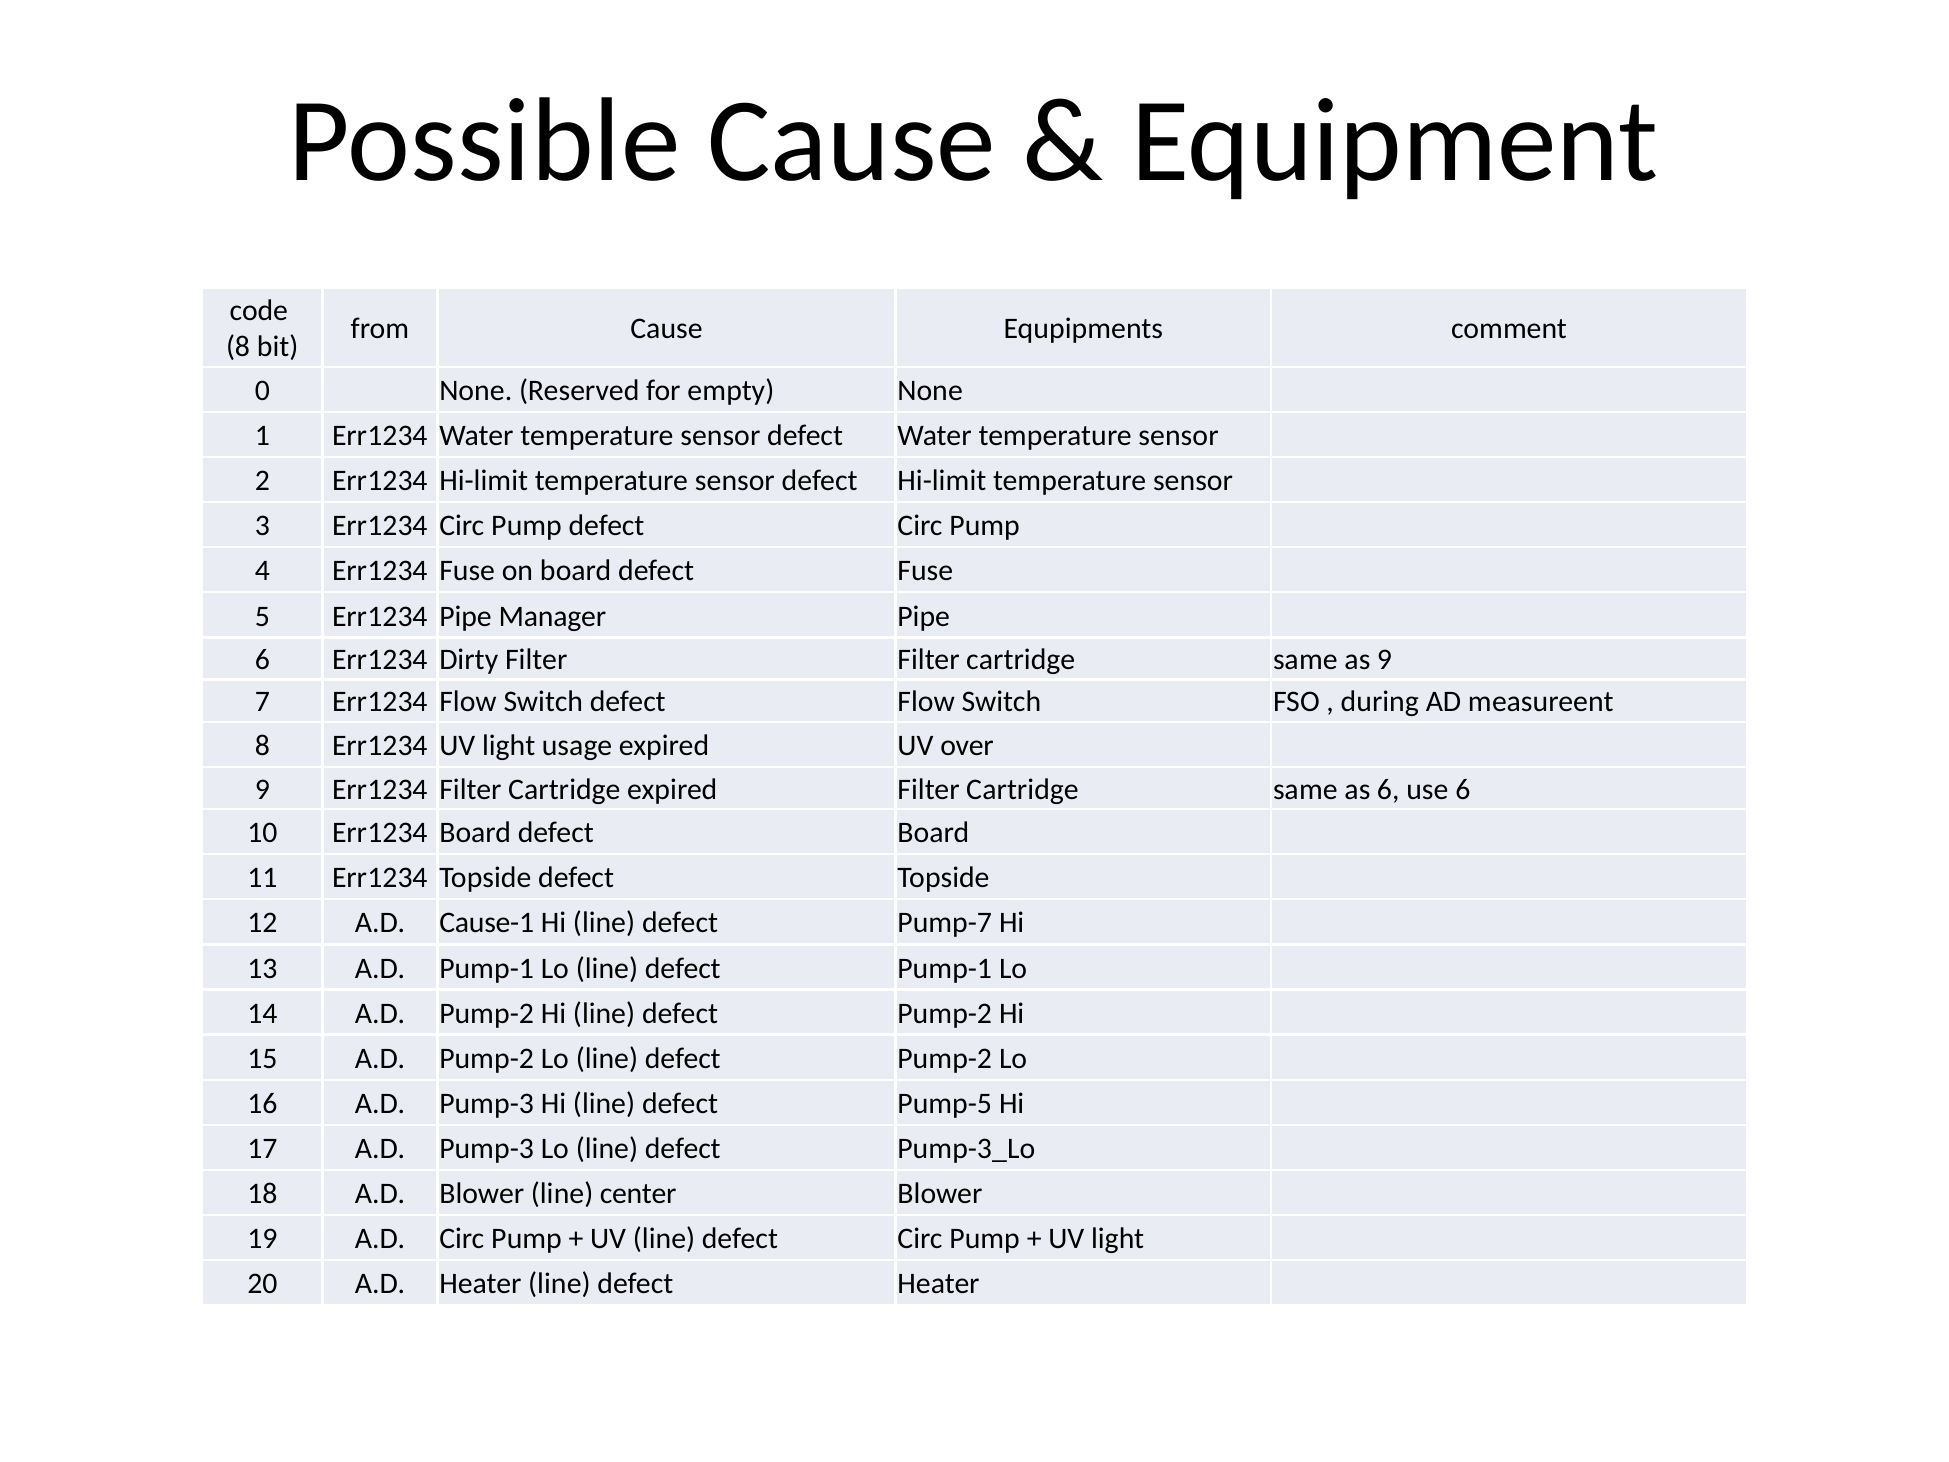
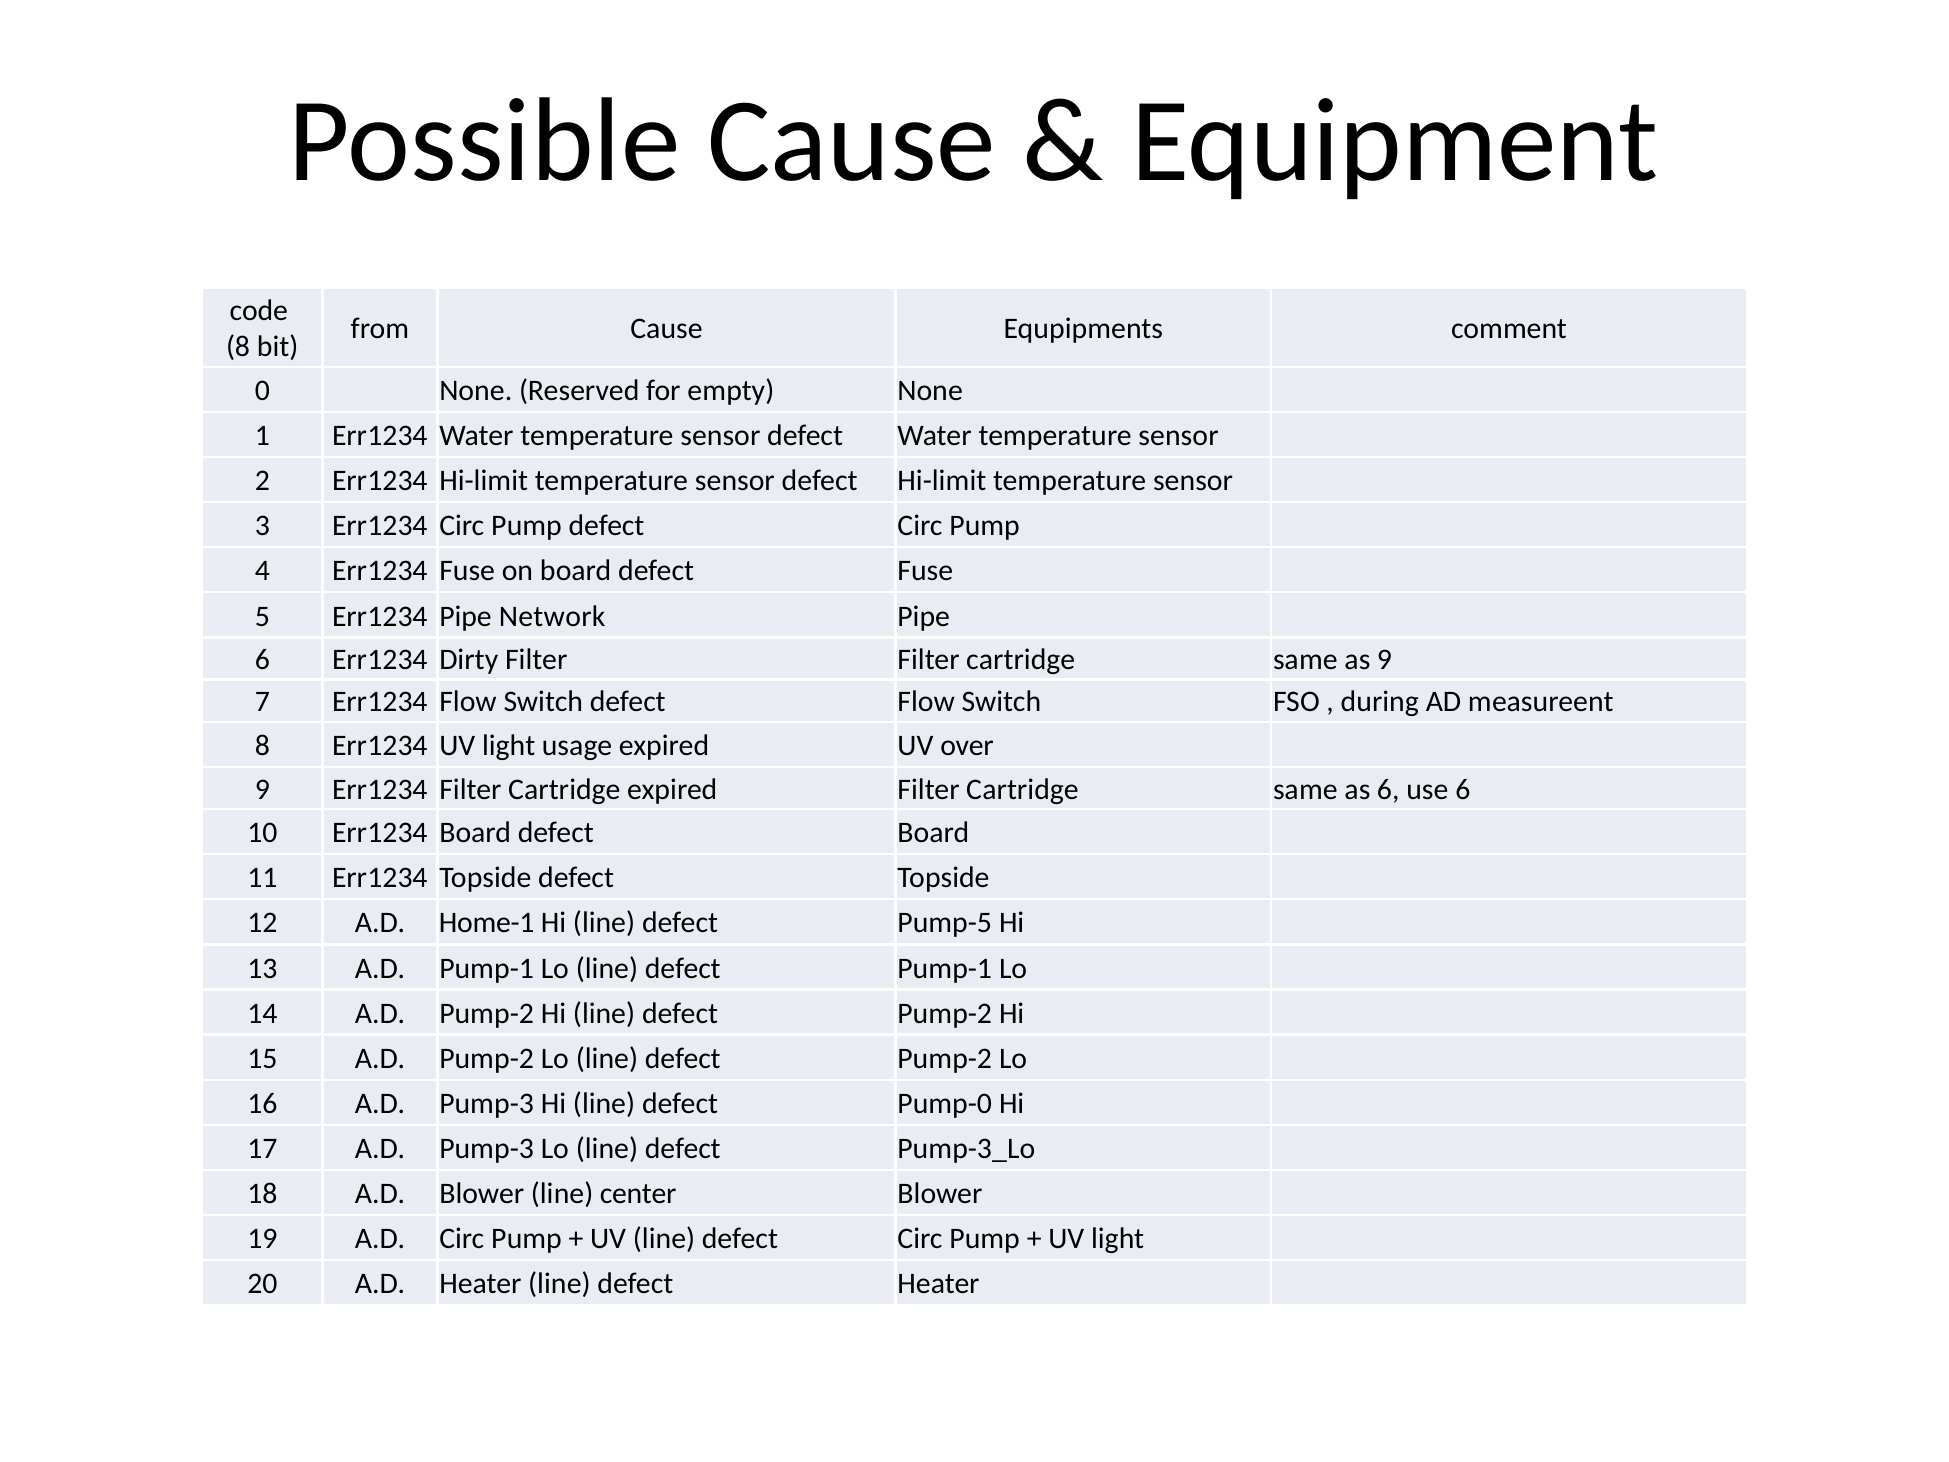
Manager: Manager -> Network
Cause-1: Cause-1 -> Home-1
Pump-7: Pump-7 -> Pump-5
Pump-5: Pump-5 -> Pump-0
